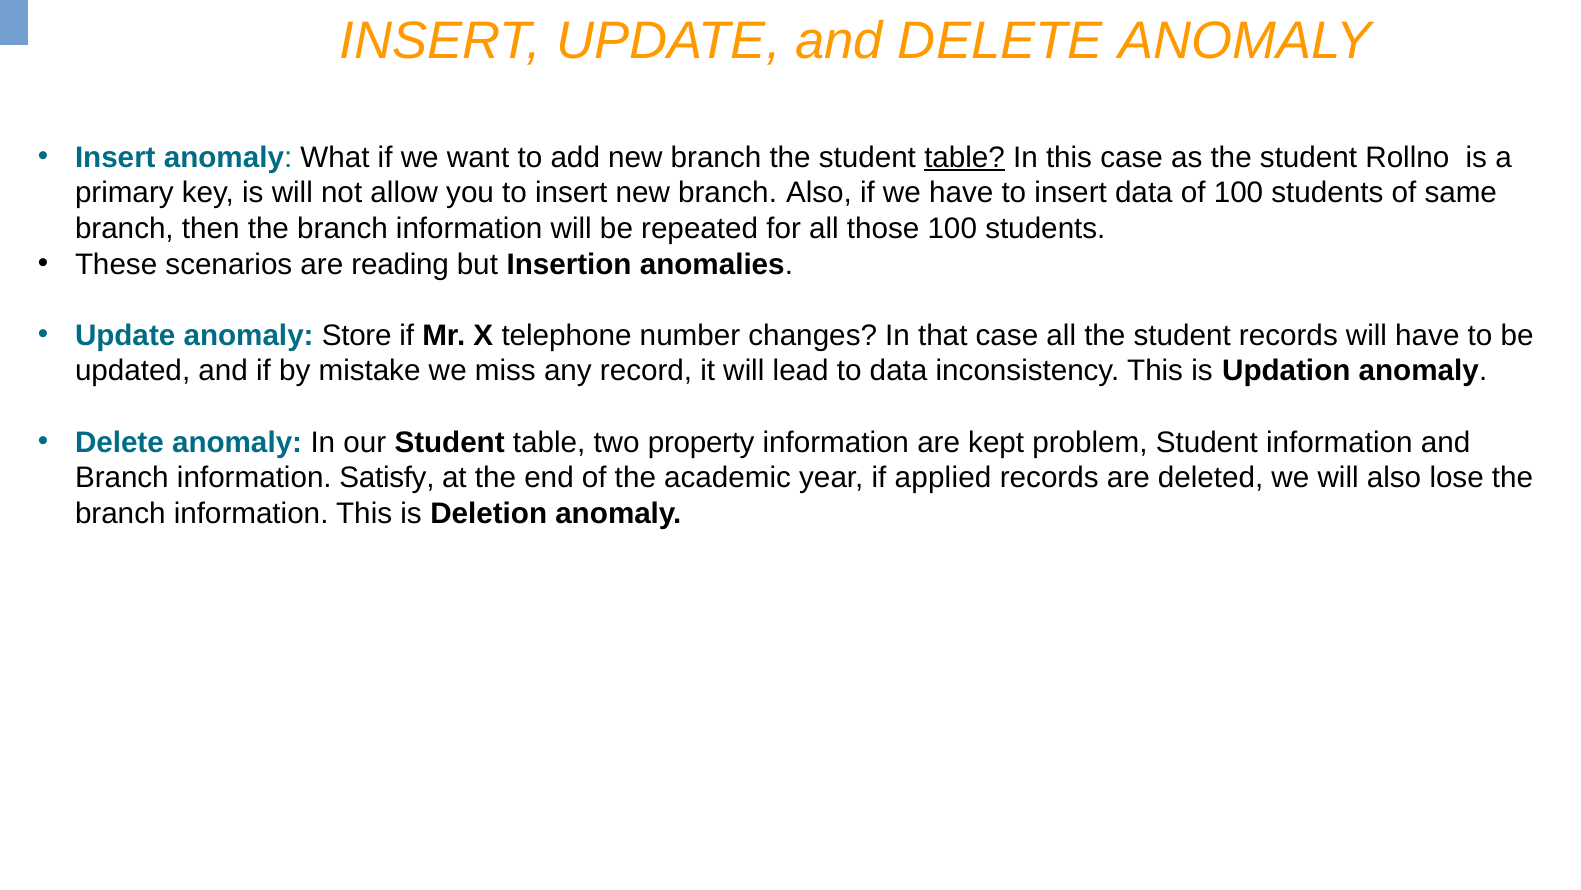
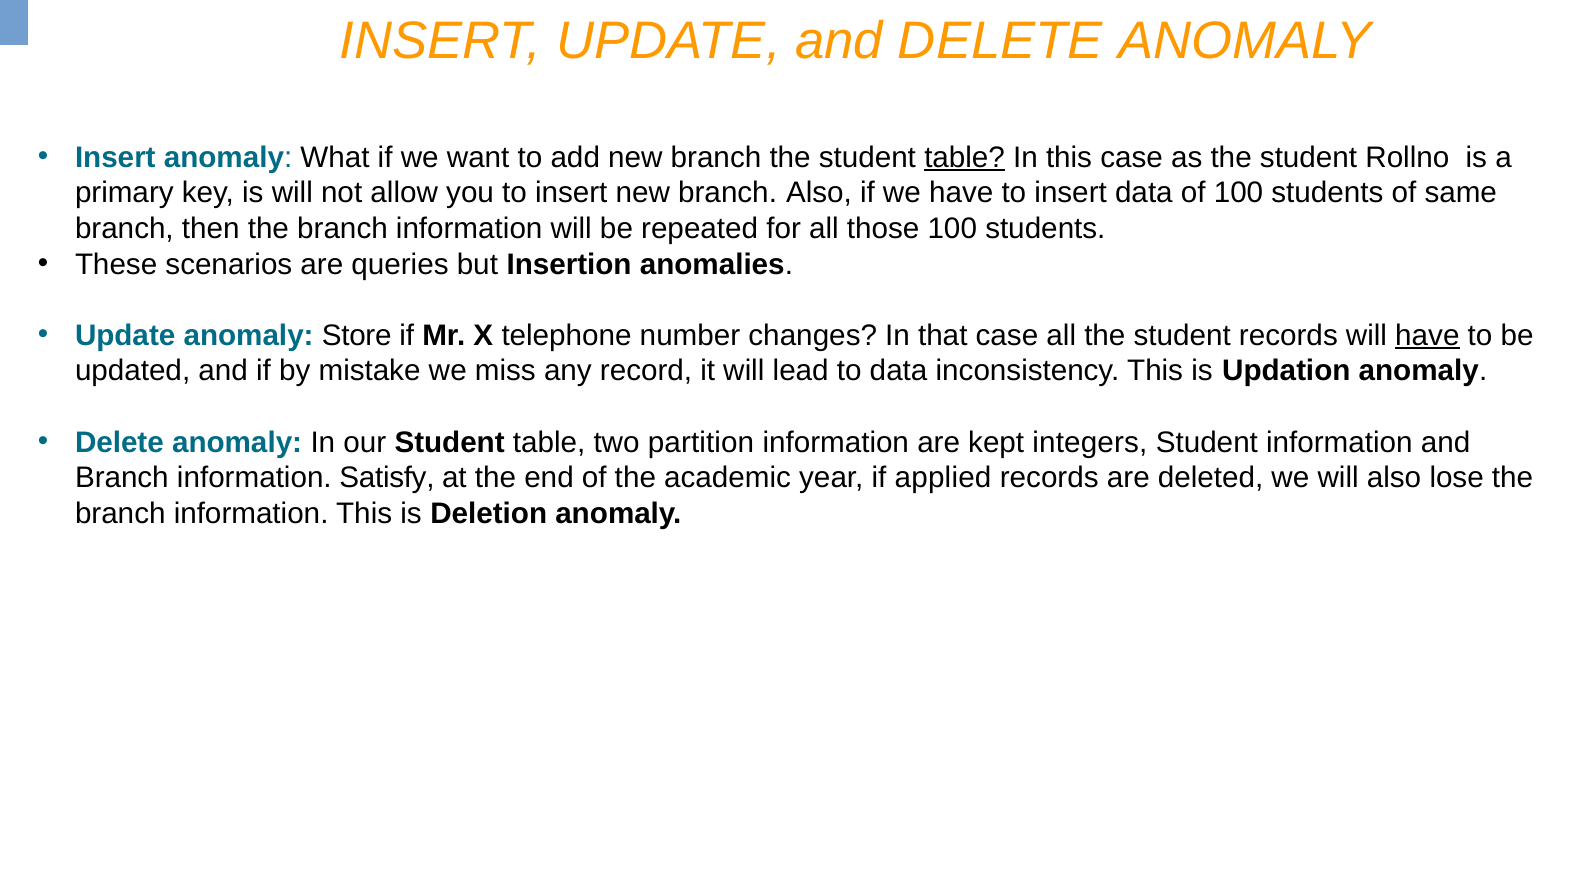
reading: reading -> queries
have at (1427, 335) underline: none -> present
property: property -> partition
problem: problem -> integers
